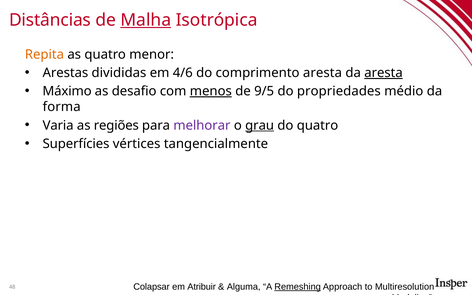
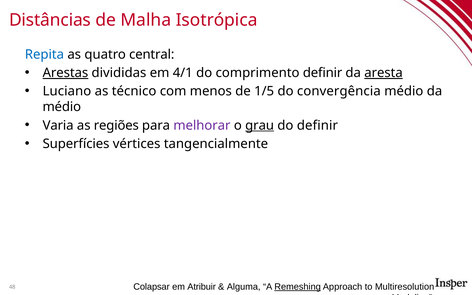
Malha underline: present -> none
Repita colour: orange -> blue
menor: menor -> central
Arestas underline: none -> present
4/6: 4/6 -> 4/1
comprimento aresta: aresta -> definir
Máximo: Máximo -> Luciano
desafio: desafio -> técnico
menos underline: present -> none
9/5: 9/5 -> 1/5
propriedades: propriedades -> convergência
forma at (62, 107): forma -> médio
do quatro: quatro -> definir
